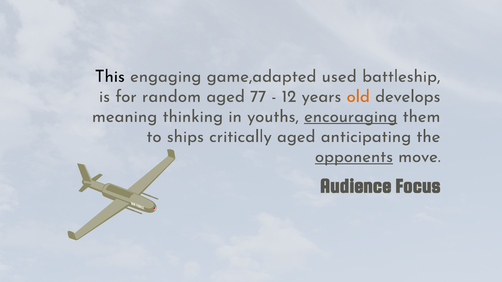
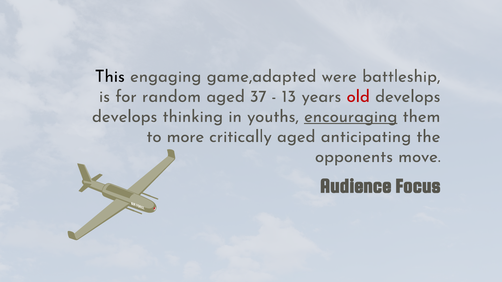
used: used -> were
77: 77 -> 37
12: 12 -> 13
old colour: orange -> red
meaning at (125, 117): meaning -> develops
ships: ships -> more
opponents underline: present -> none
